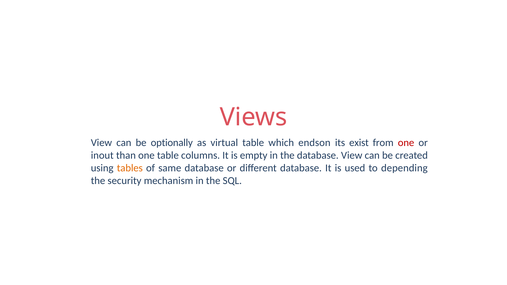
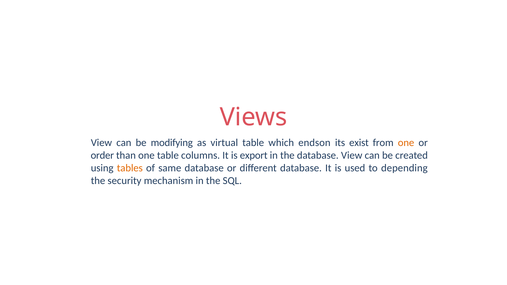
optionally: optionally -> modifying
one at (406, 143) colour: red -> orange
inout: inout -> order
empty: empty -> export
